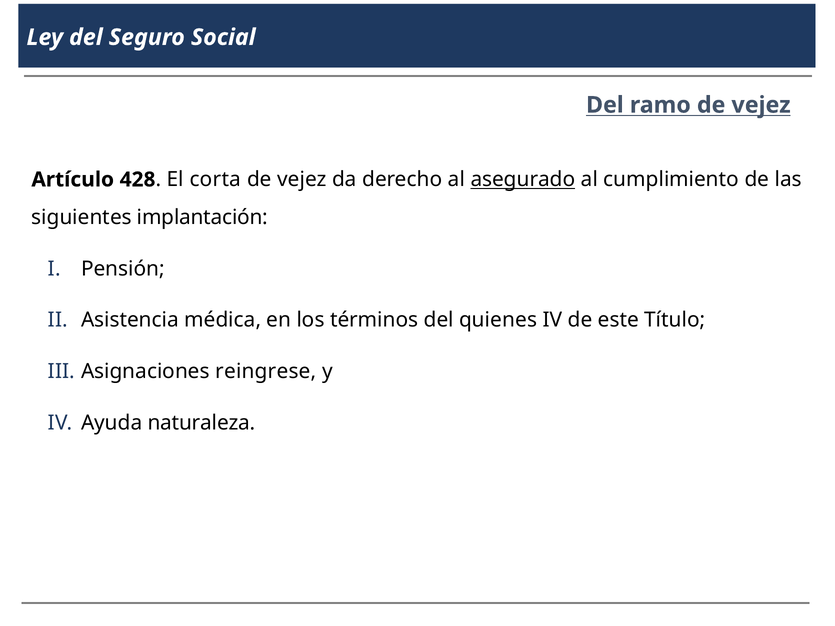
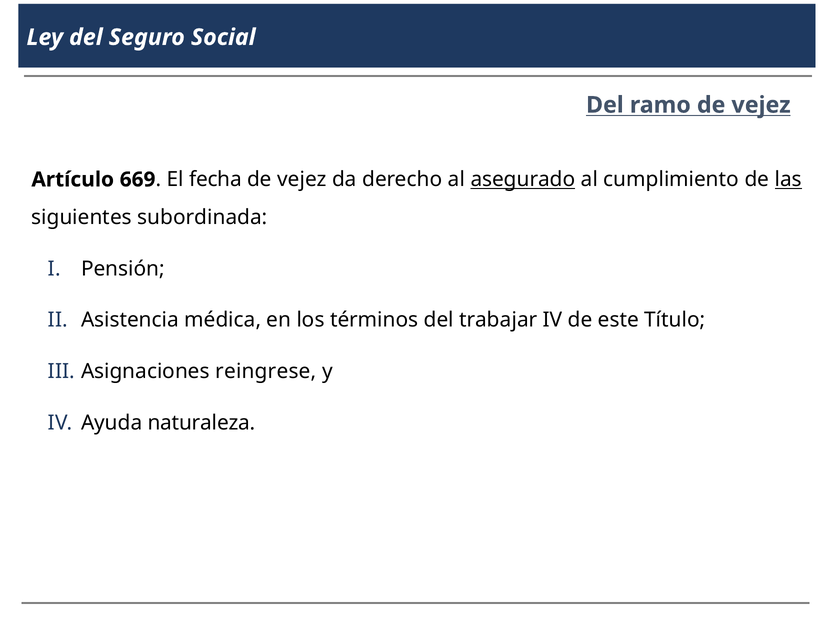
428: 428 -> 669
corta: corta -> fecha
las underline: none -> present
implantación: implantación -> subordinada
quienes: quienes -> trabajar
